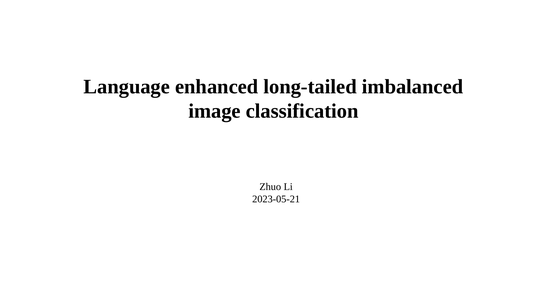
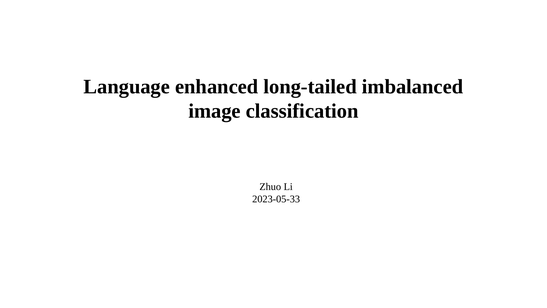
2023-05-21: 2023-05-21 -> 2023-05-33
